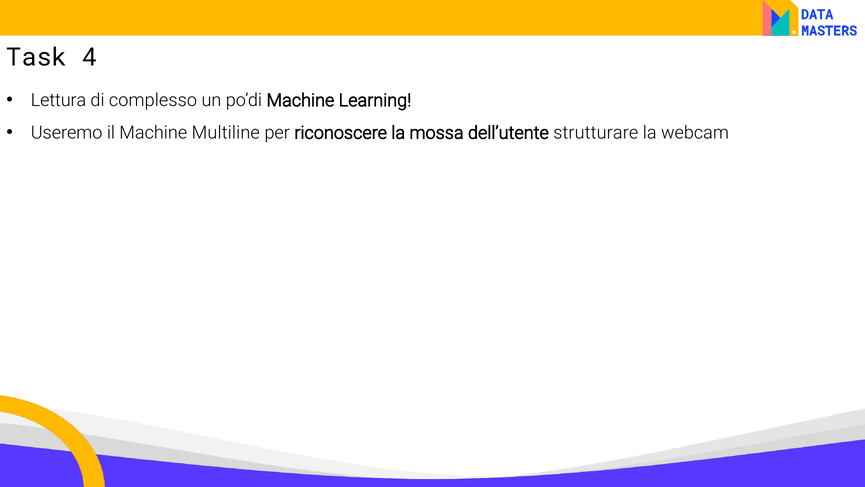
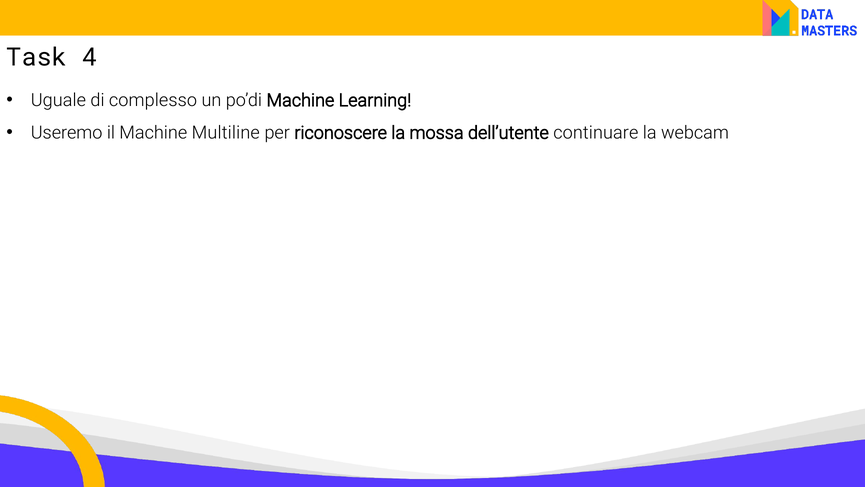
Lettura: Lettura -> Uguale
strutturare: strutturare -> continuare
